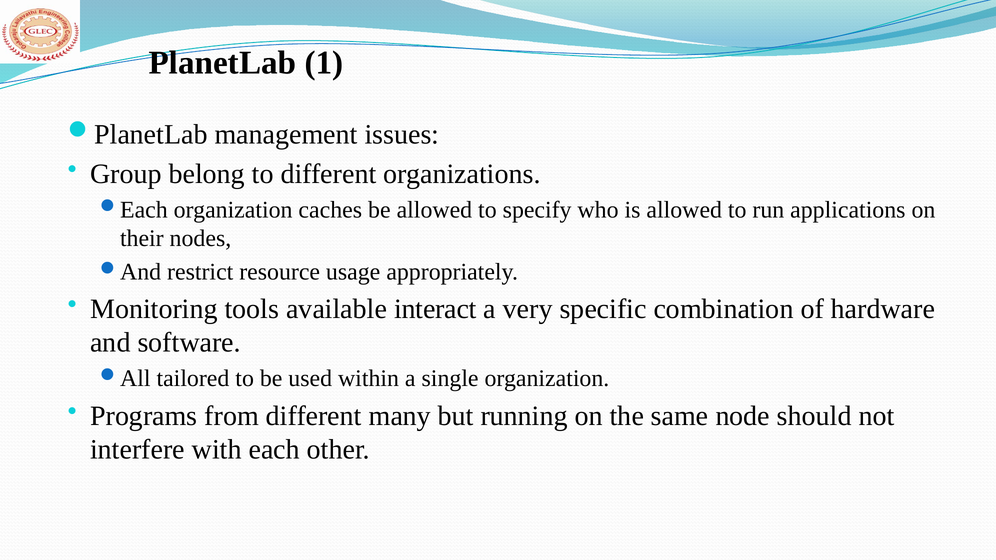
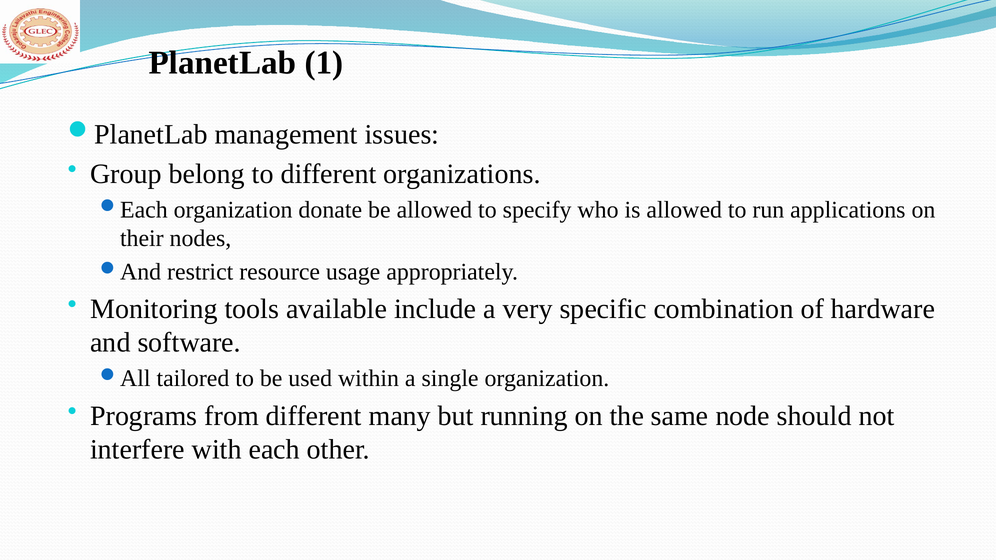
caches: caches -> donate
interact: interact -> include
